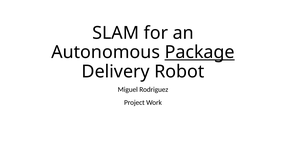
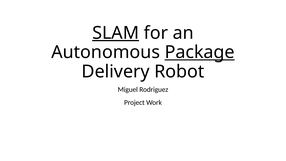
SLAM underline: none -> present
